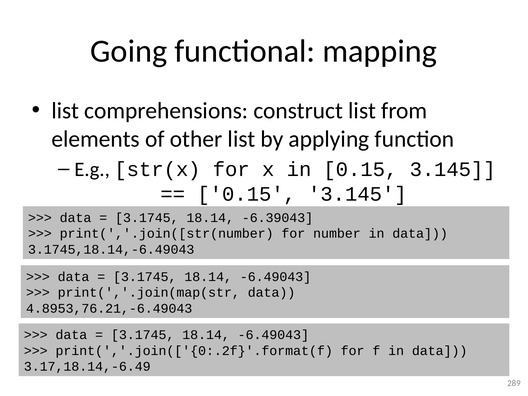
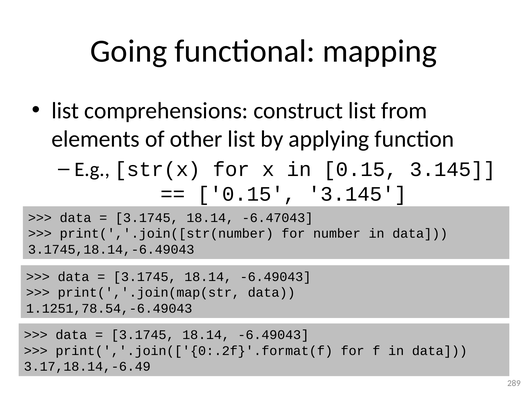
-6.39043: -6.39043 -> -6.47043
4.8953,76.21,-6.49043: 4.8953,76.21,-6.49043 -> 1.1251,78.54,-6.49043
